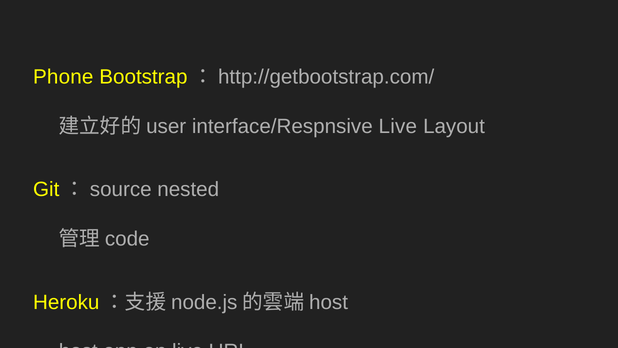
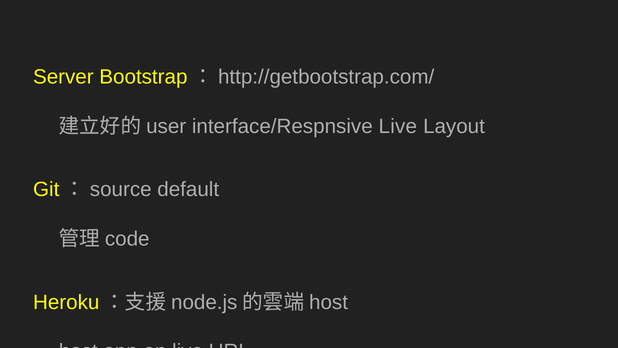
Phone: Phone -> Server
nested: nested -> default
